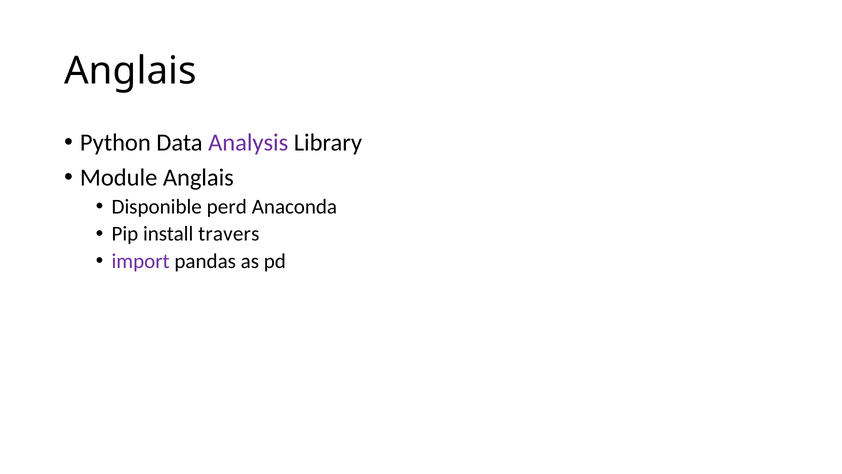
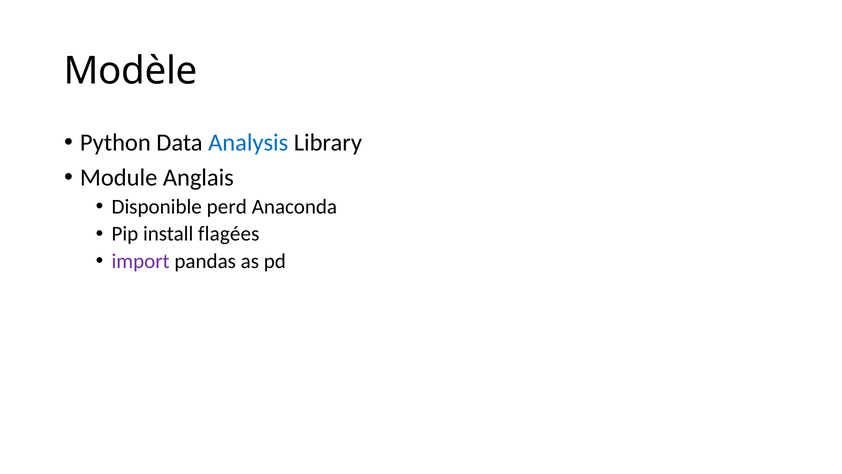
Anglais at (130, 71): Anglais -> Modèle
Analysis colour: purple -> blue
travers: travers -> flagées
